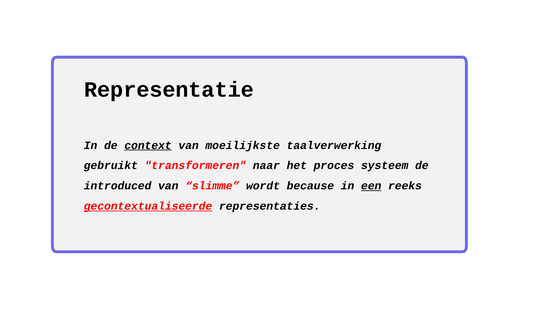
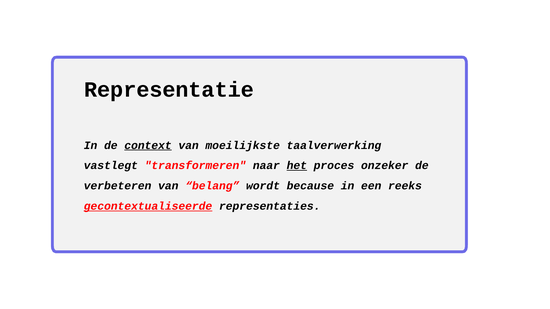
gebruikt: gebruikt -> vastlegt
het underline: none -> present
systeem: systeem -> onzeker
introduced: introduced -> verbeteren
slimme: slimme -> belang
een underline: present -> none
